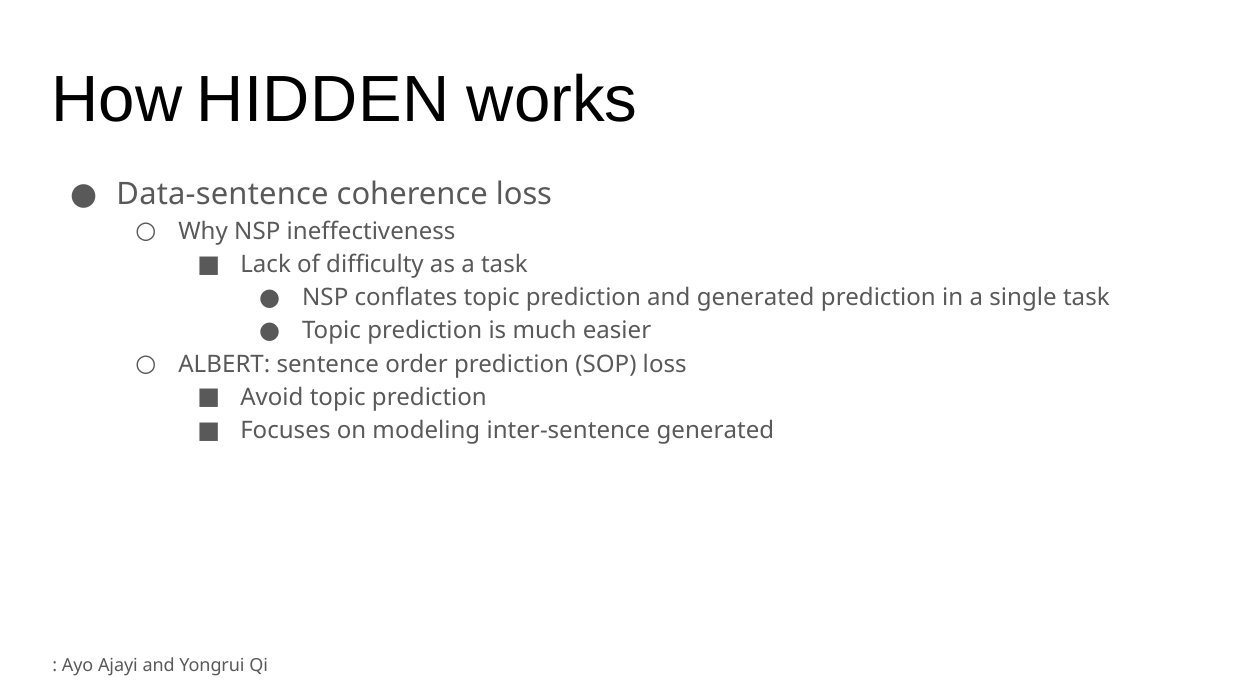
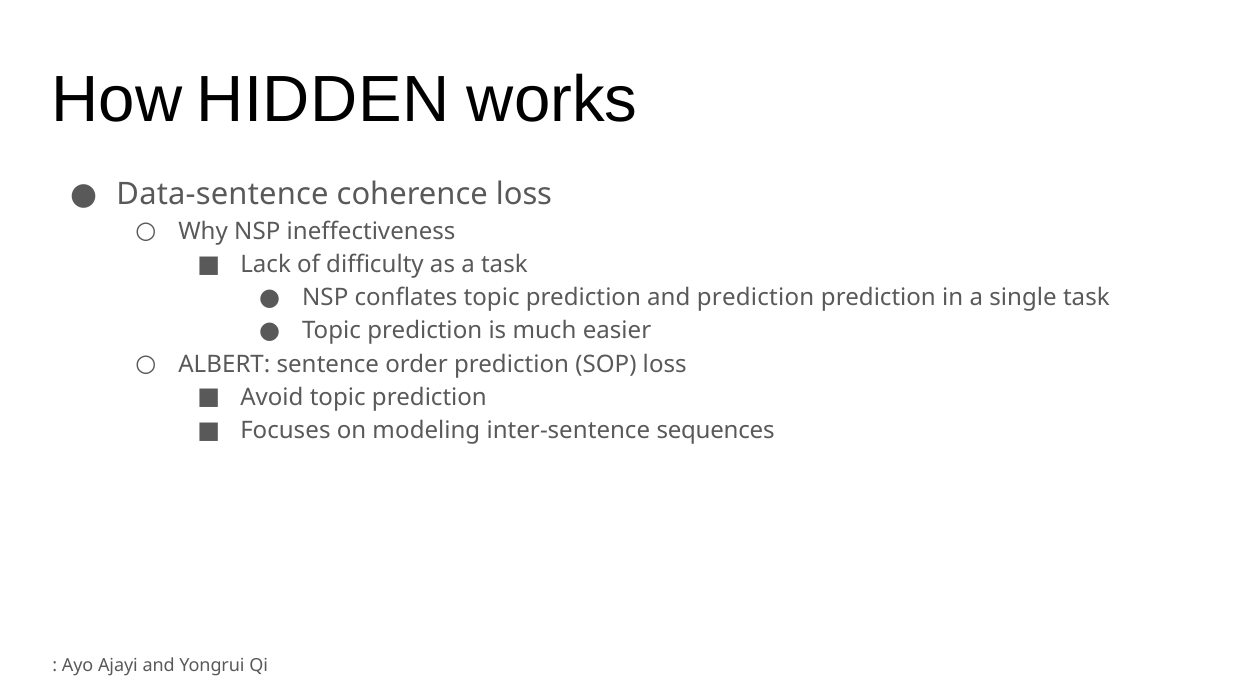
and generated: generated -> prediction
inter-sentence generated: generated -> sequences
